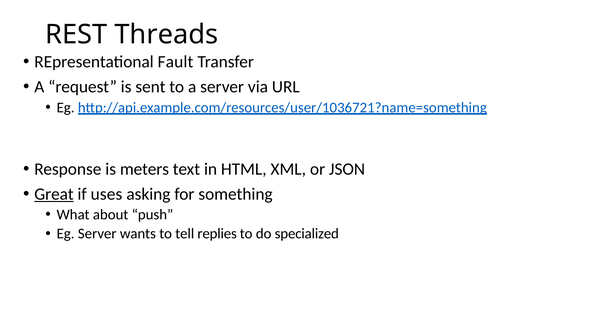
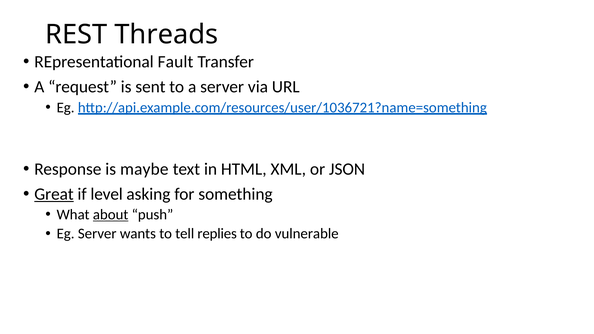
meters: meters -> maybe
uses: uses -> level
about underline: none -> present
specialized: specialized -> vulnerable
